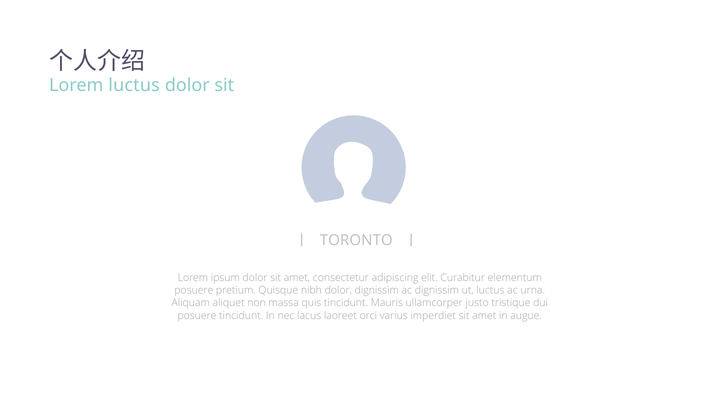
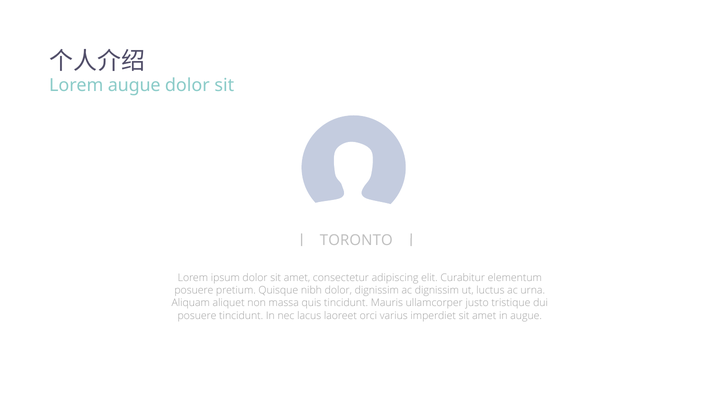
Lorem luctus: luctus -> augue
